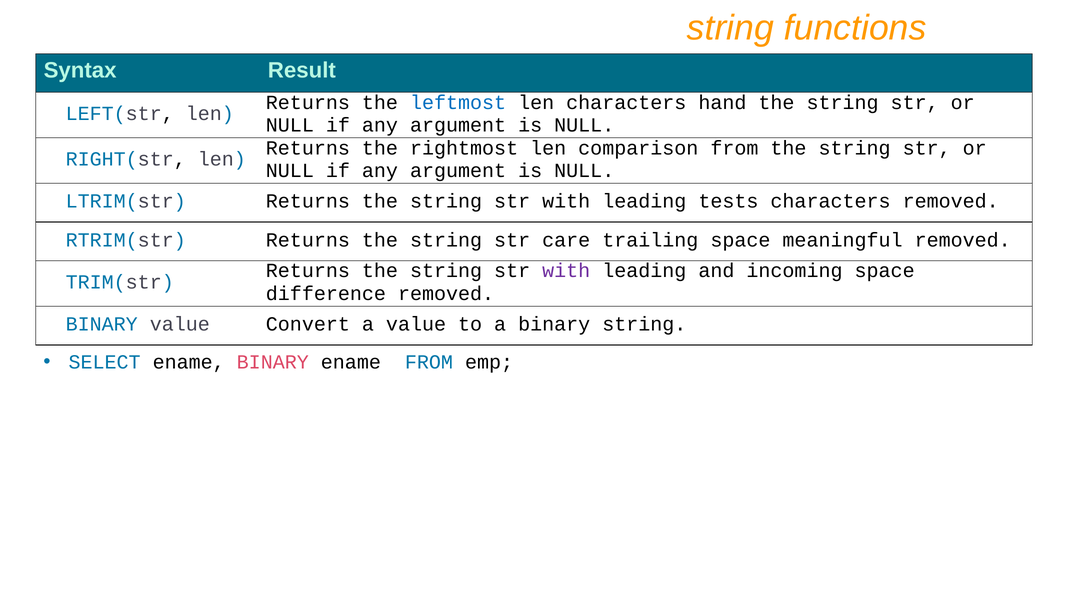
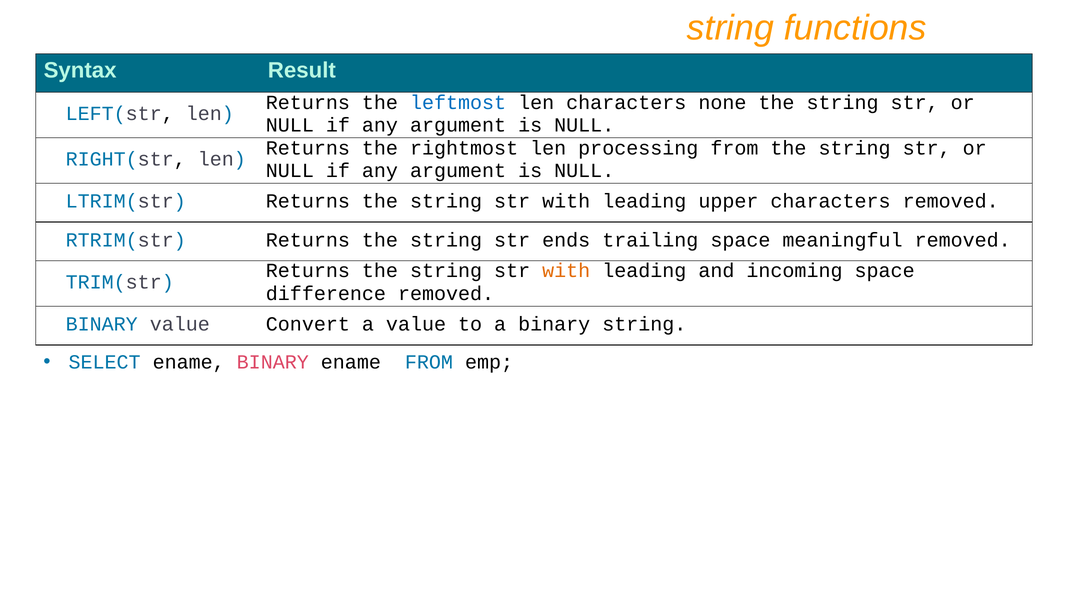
hand: hand -> none
comparison: comparison -> processing
tests: tests -> upper
care: care -> ends
with at (566, 271) colour: purple -> orange
